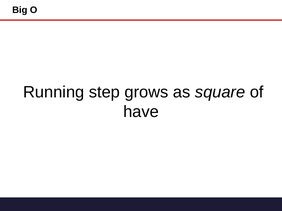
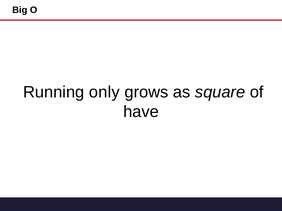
step: step -> only
